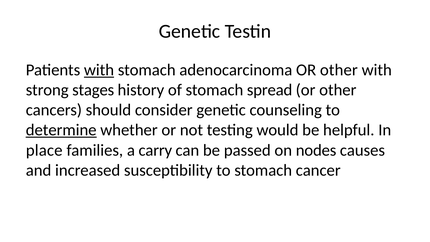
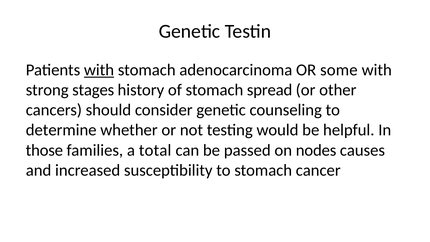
adenocarcinoma OR other: other -> some
determine underline: present -> none
place: place -> those
carry: carry -> total
